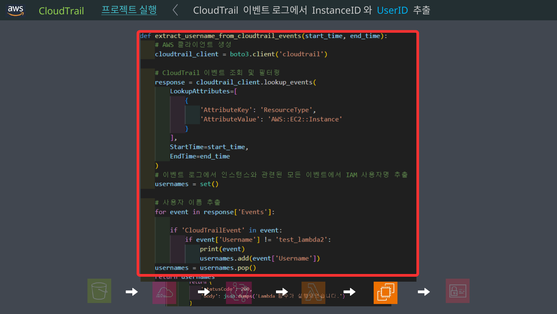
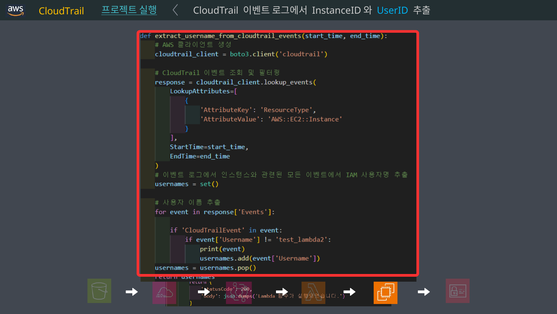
CloudTrail at (61, 11) colour: light green -> yellow
